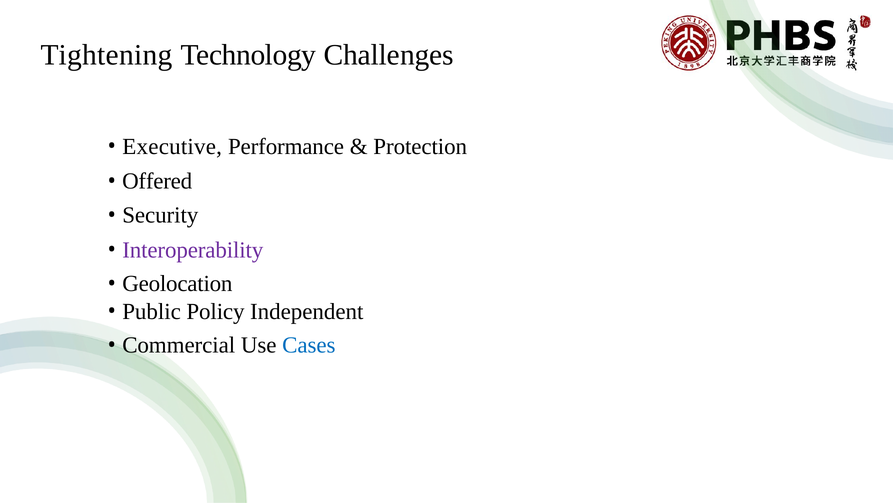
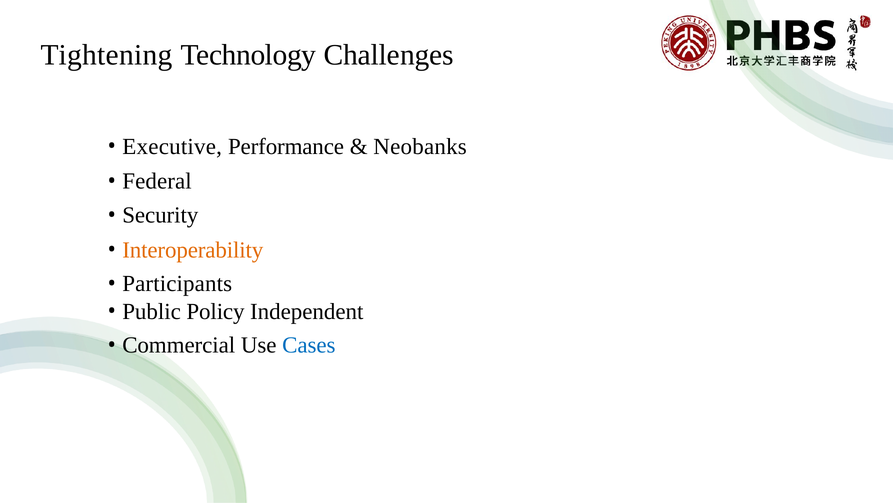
Protection: Protection -> Neobanks
Offered: Offered -> Federal
Interoperability colour: purple -> orange
Geolocation: Geolocation -> Participants
